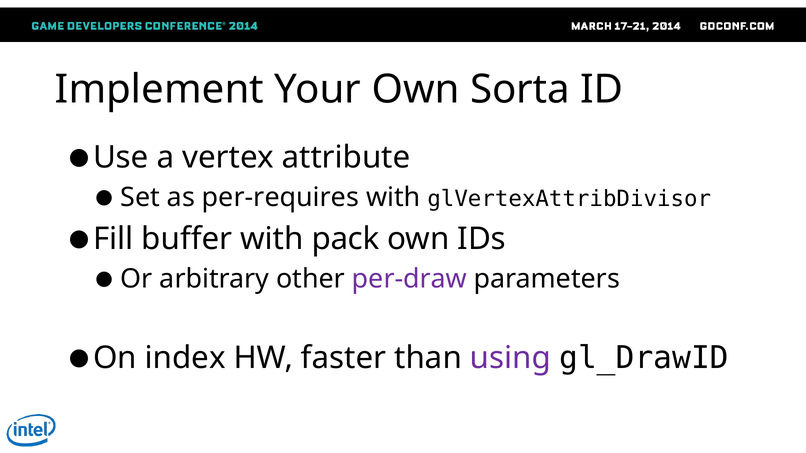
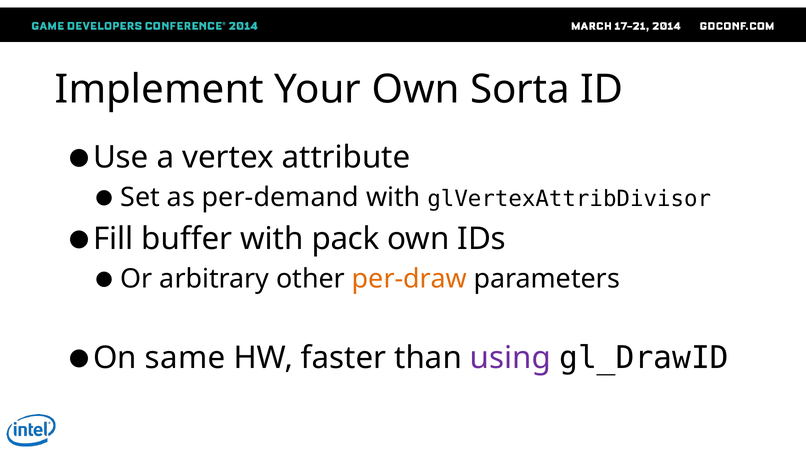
per-requires: per-requires -> per-demand
per-draw colour: purple -> orange
index: index -> same
